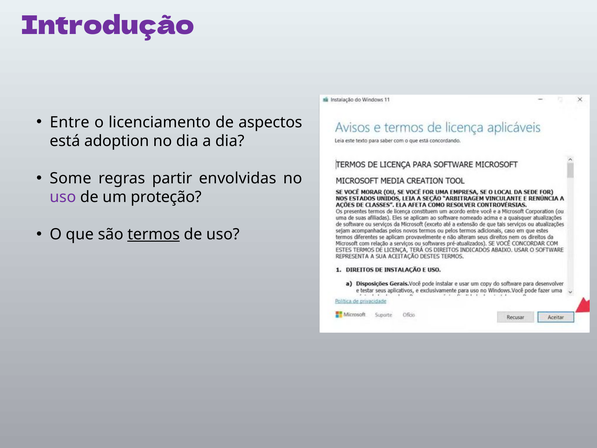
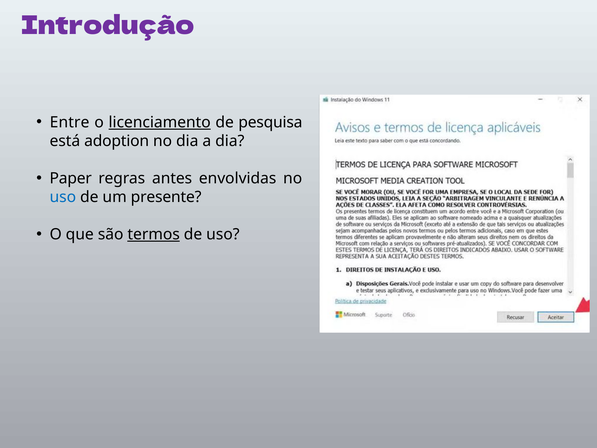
licenciamento underline: none -> present
aspectos: aspectos -> pesquisa
Some: Some -> Paper
partir: partir -> antes
uso at (63, 197) colour: purple -> blue
proteção: proteção -> presente
